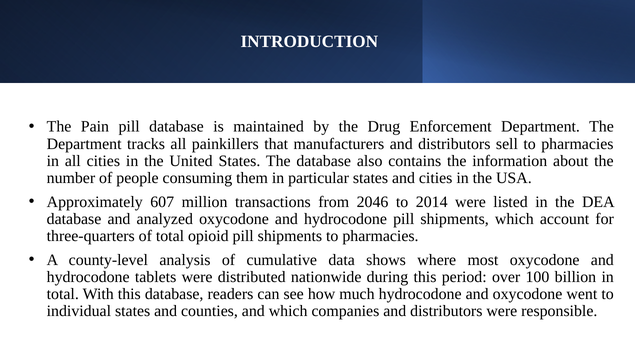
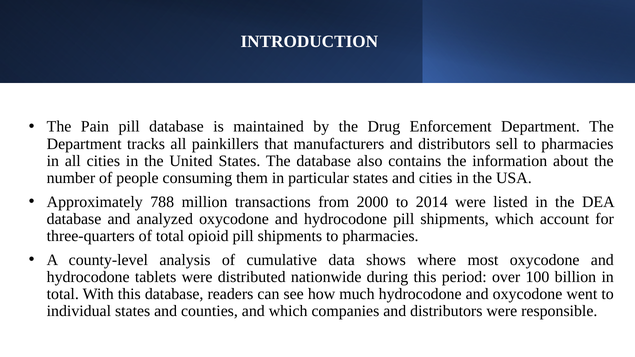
607: 607 -> 788
2046: 2046 -> 2000
